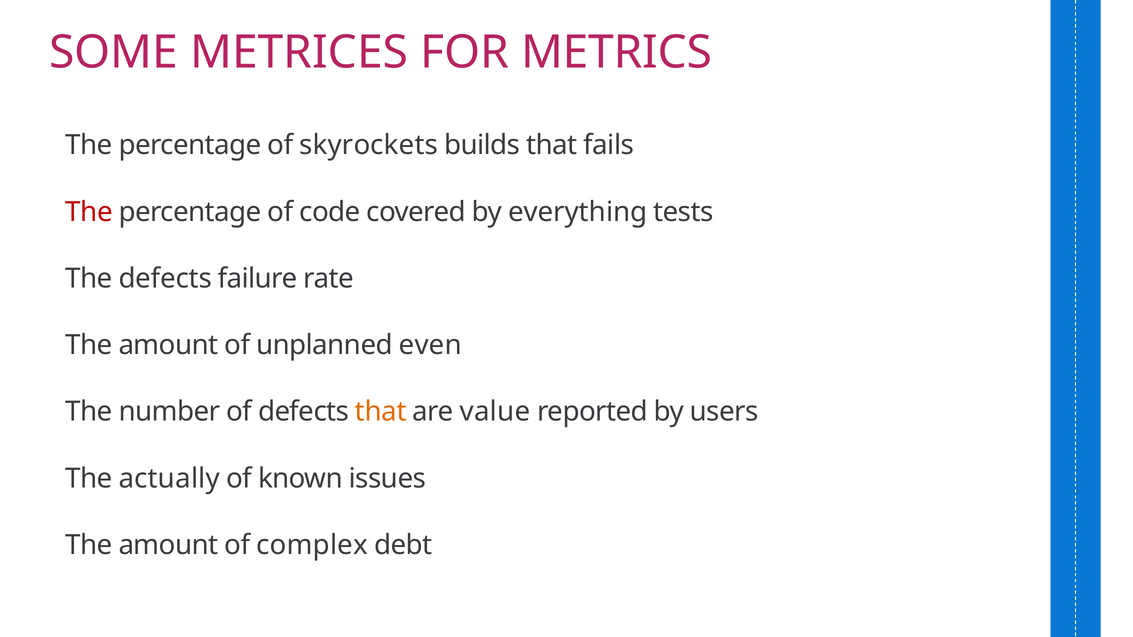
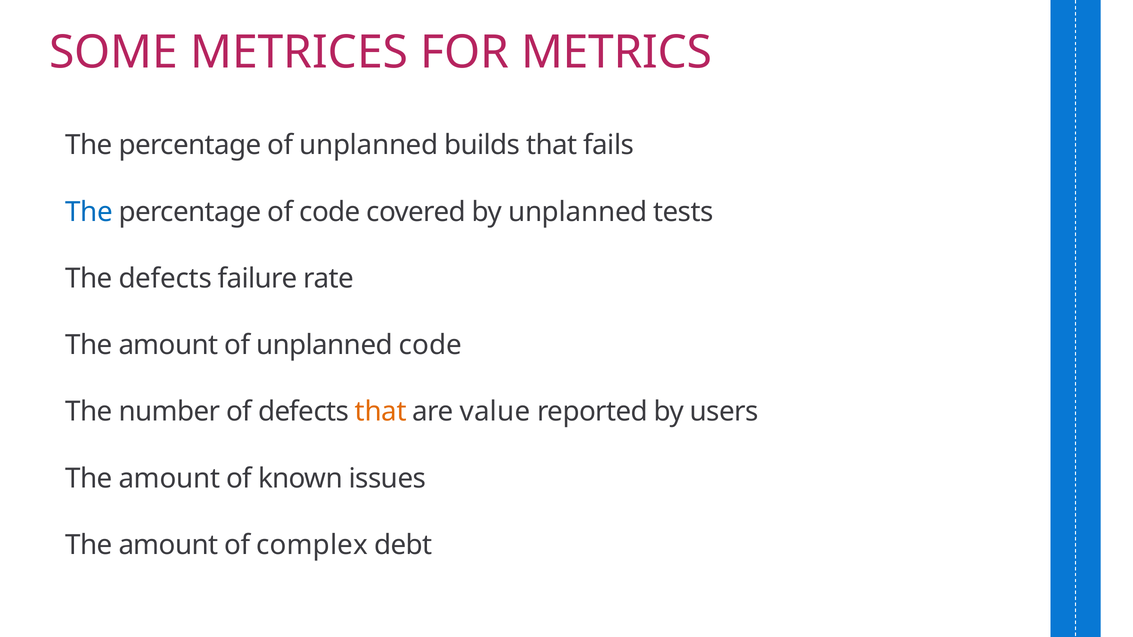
percentage of skyrockets: skyrockets -> unplanned
The at (89, 212) colour: red -> blue
by everything: everything -> unplanned
unplanned even: even -> code
actually at (169, 479): actually -> amount
